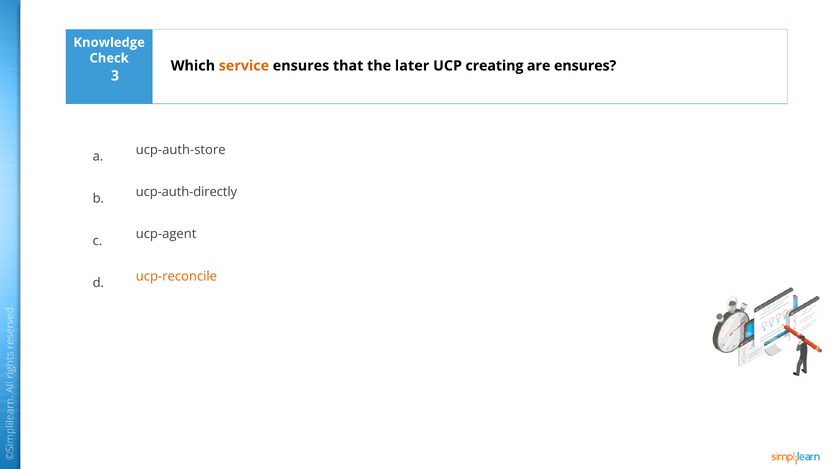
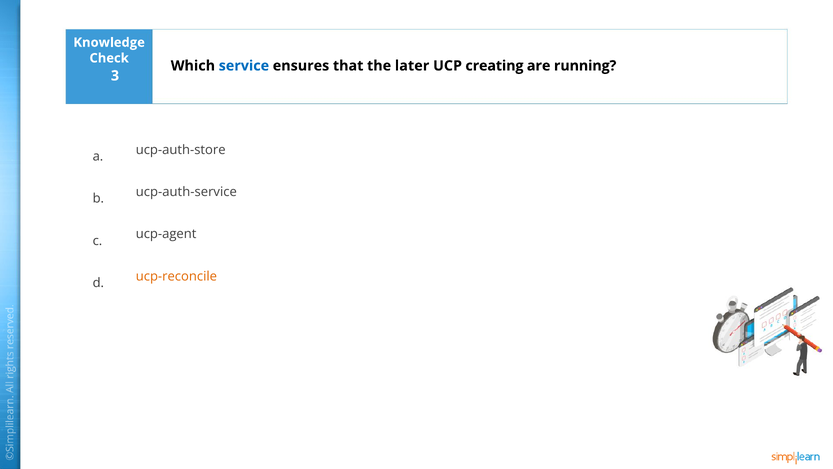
service colour: orange -> blue
are ensures: ensures -> running
ucp-auth-directly: ucp-auth-directly -> ucp-auth-service
